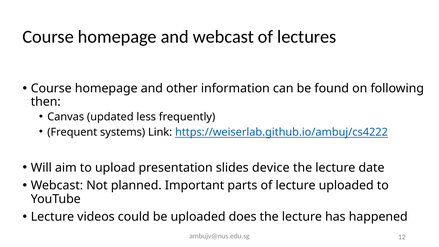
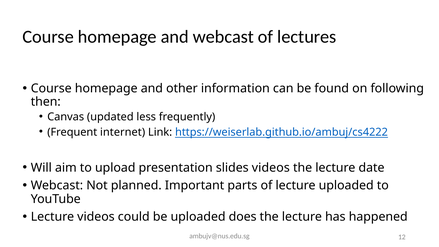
systems: systems -> internet
slides device: device -> videos
